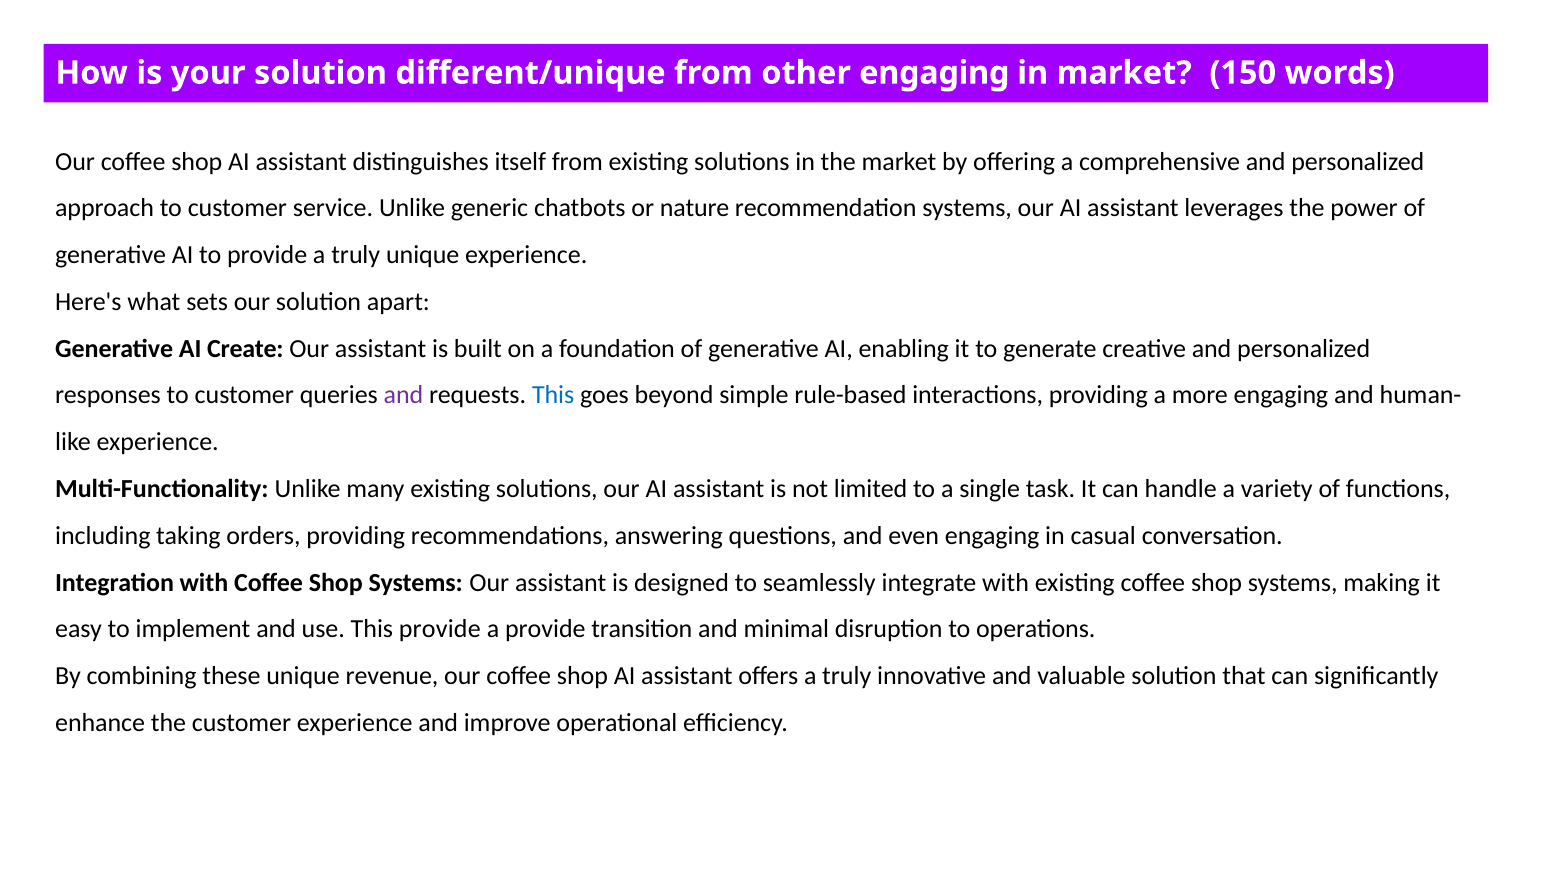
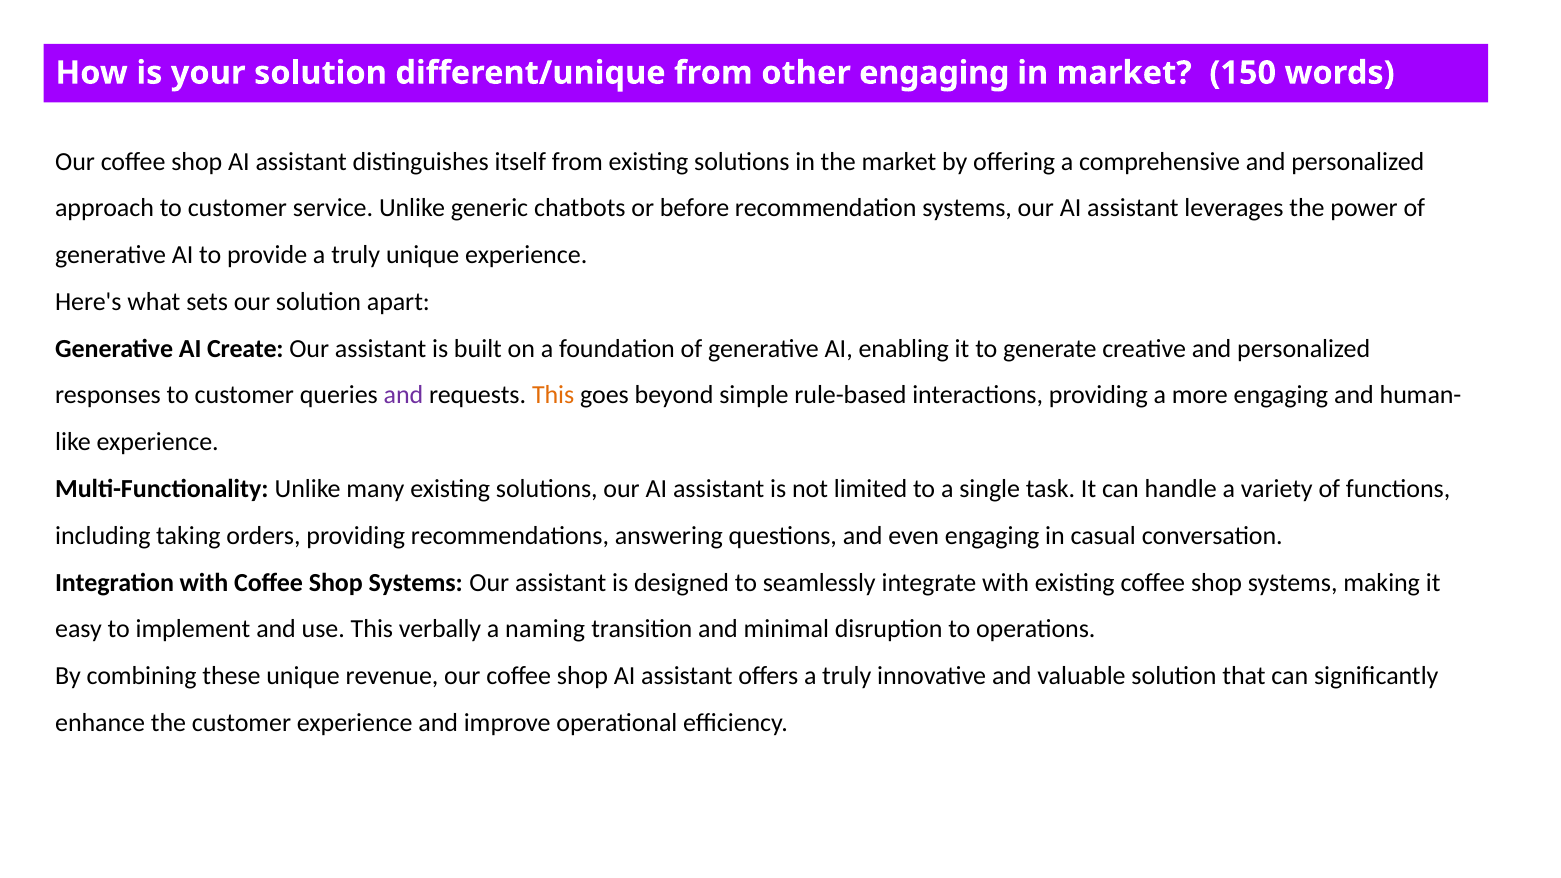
nature: nature -> before
This at (553, 395) colour: blue -> orange
This provide: provide -> verbally
a provide: provide -> naming
